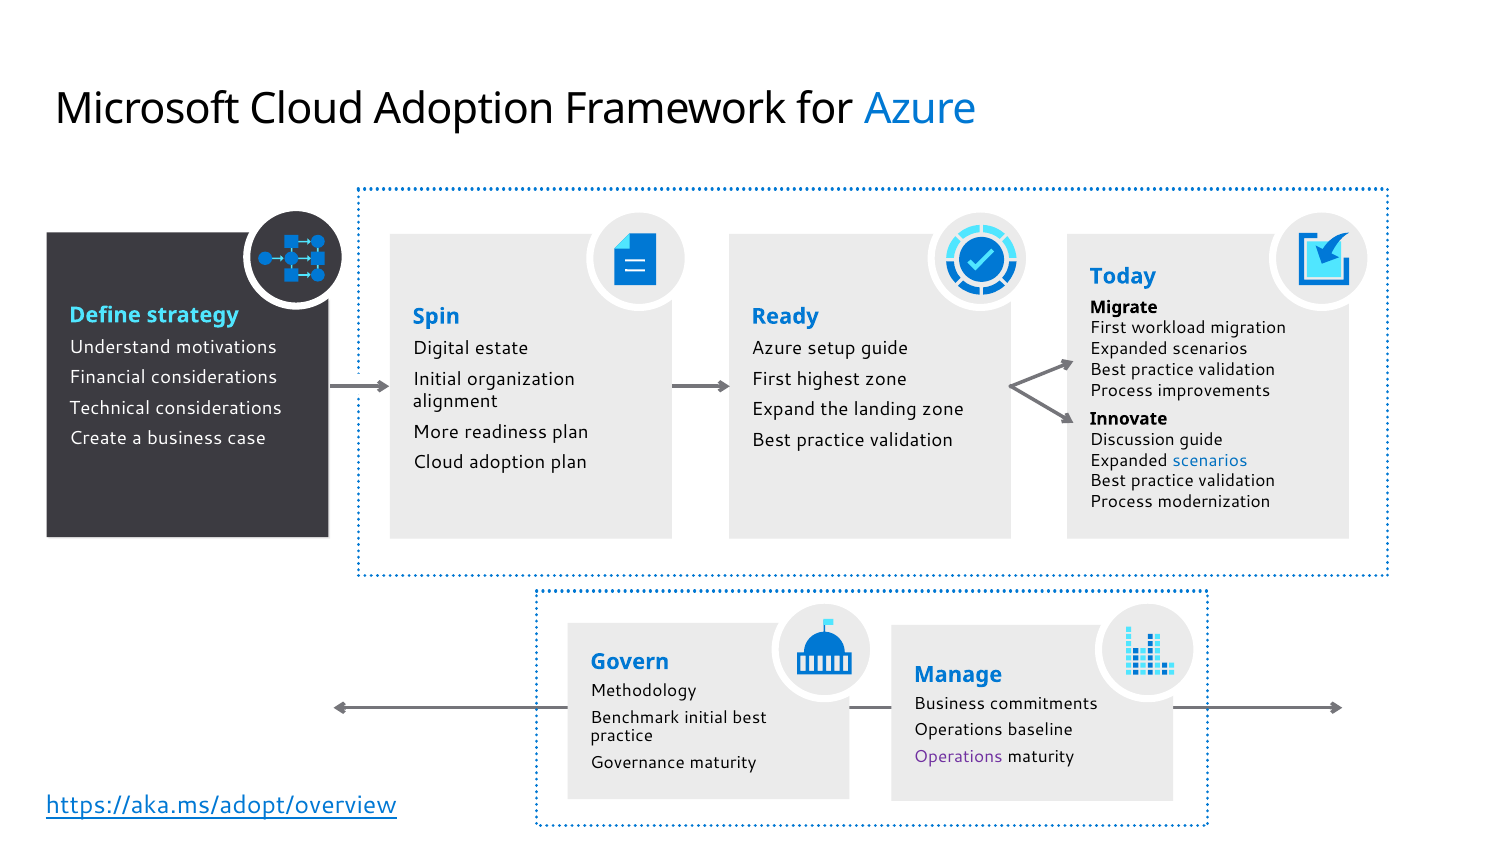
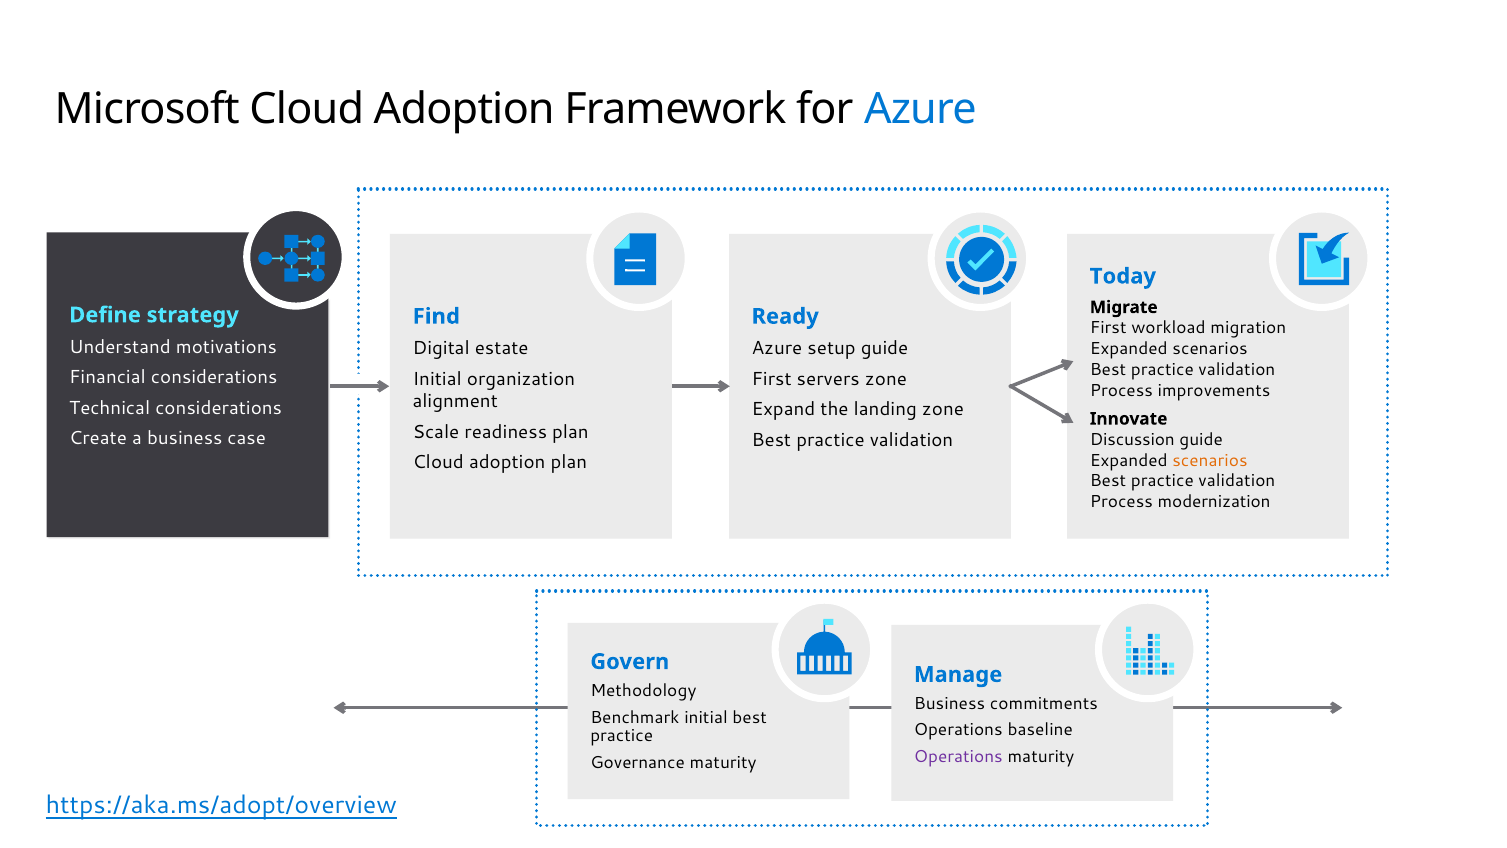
Spin: Spin -> Find
highest: highest -> servers
More: More -> Scale
scenarios at (1210, 460) colour: blue -> orange
